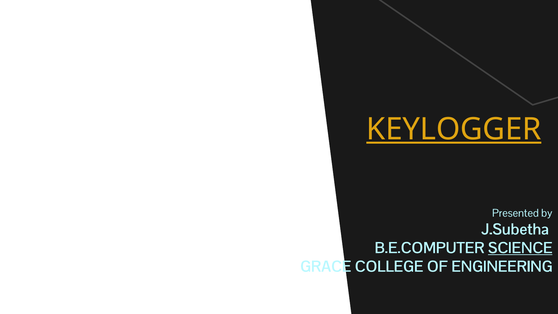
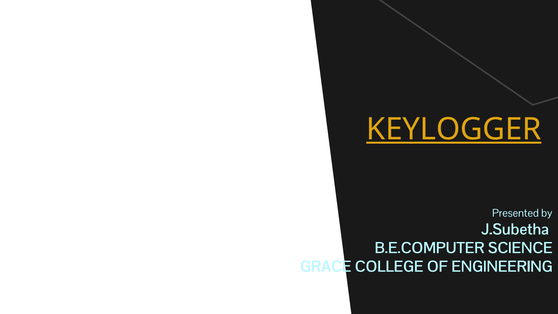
SCIENCE underline: present -> none
